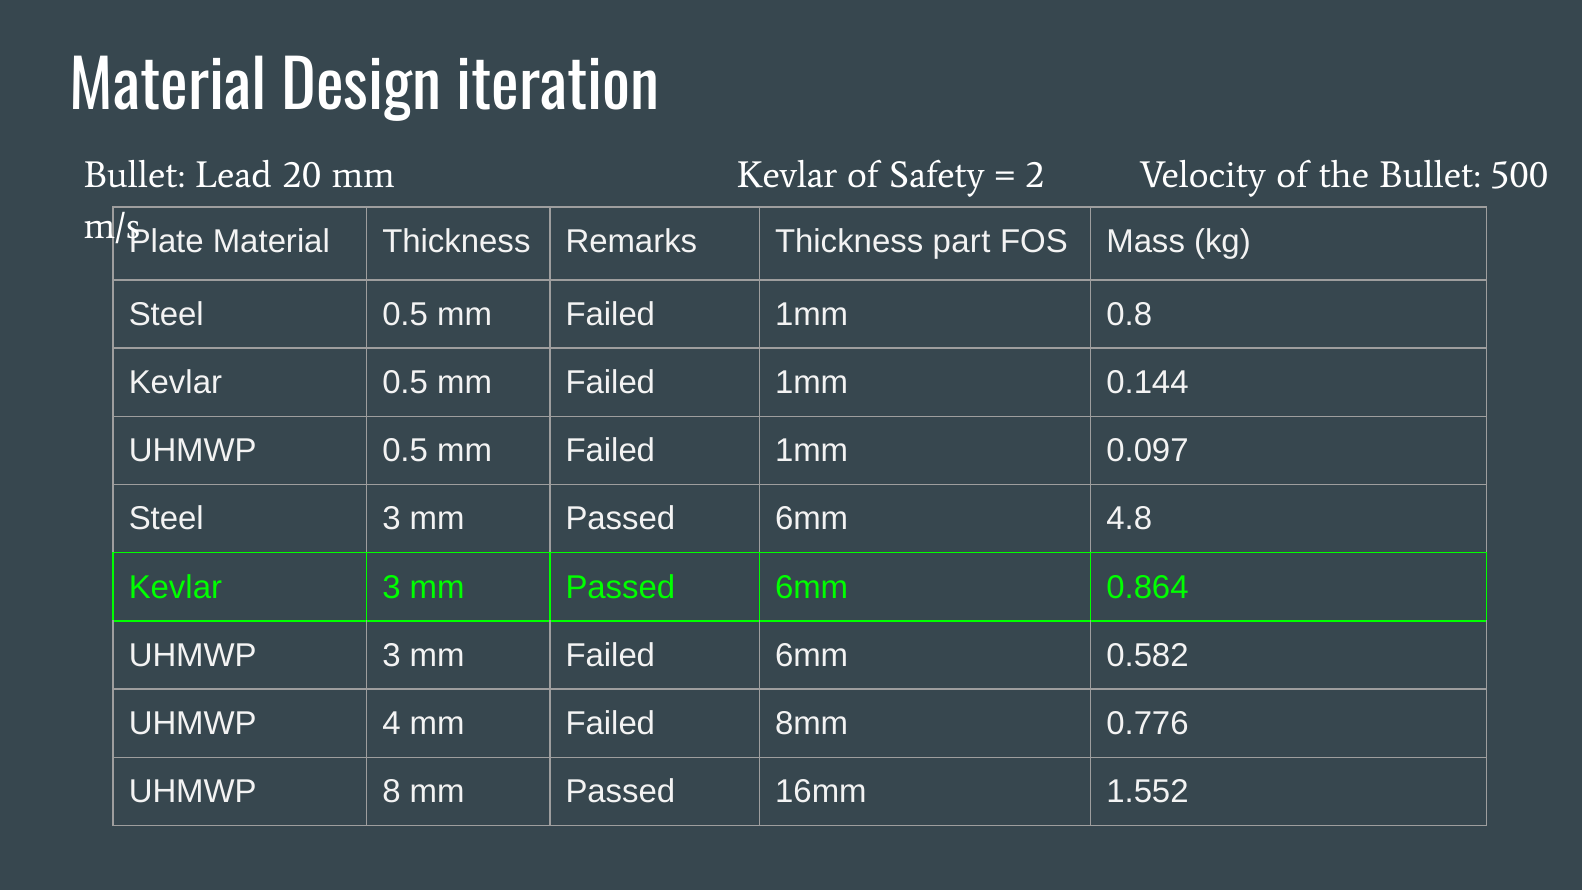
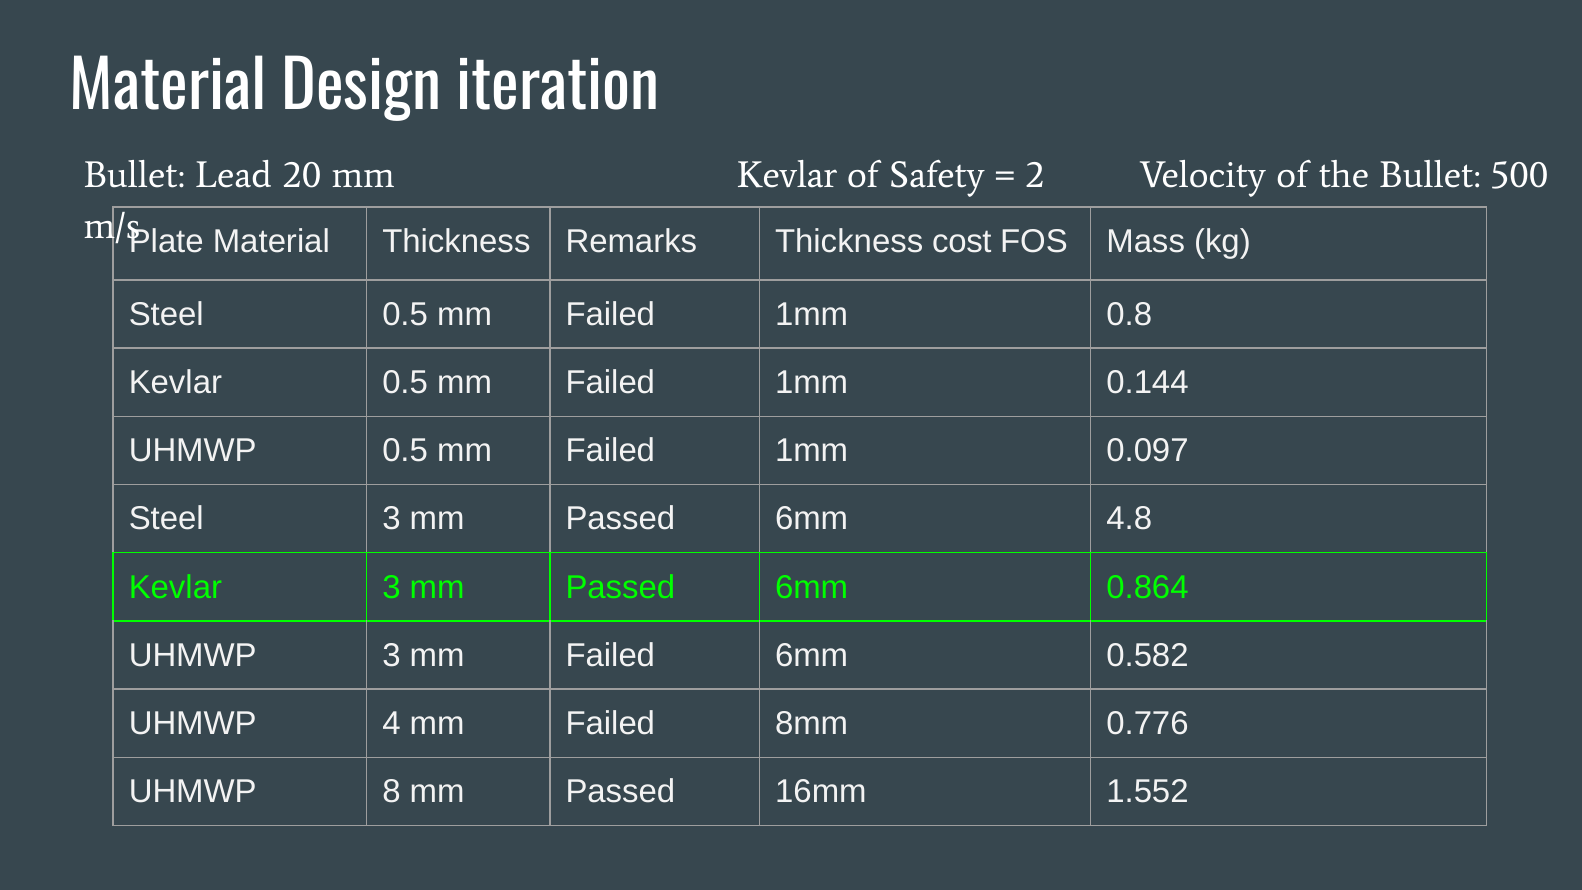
part: part -> cost
